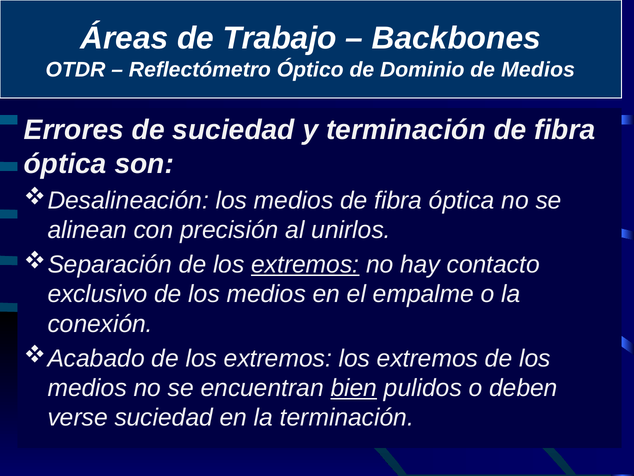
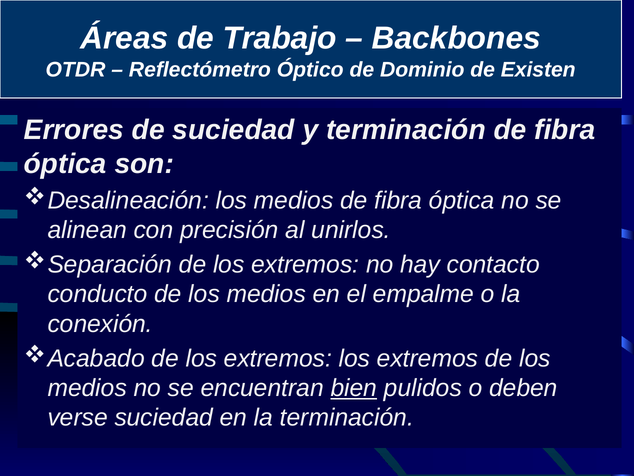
de Medios: Medios -> Existen
extremos at (305, 264) underline: present -> none
exclusivo: exclusivo -> conducto
